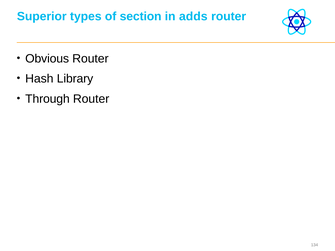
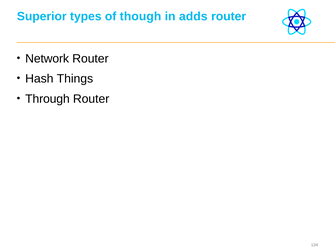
section: section -> though
Obvious: Obvious -> Network
Library: Library -> Things
